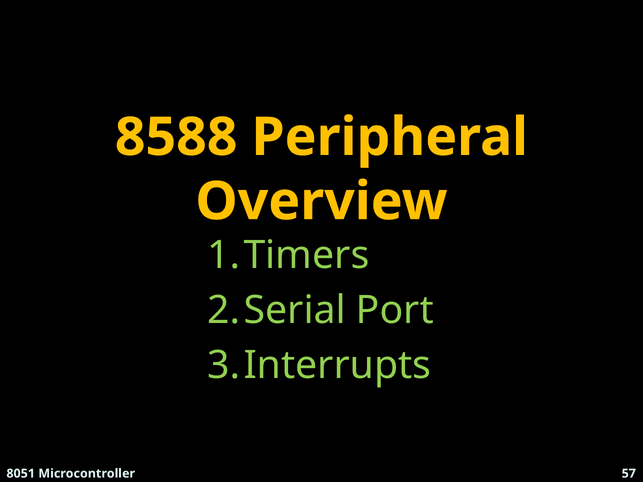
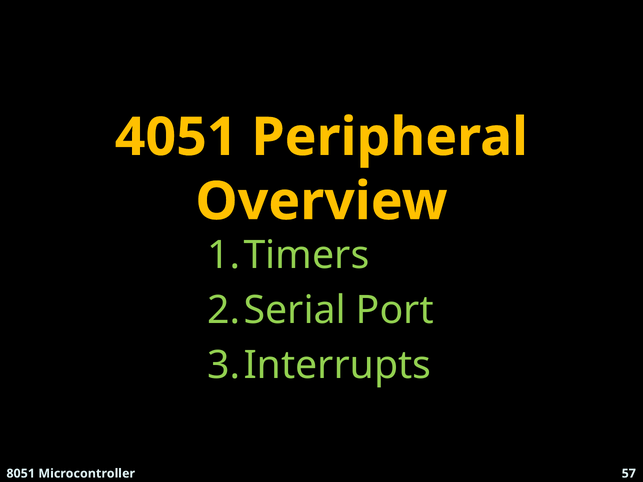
8588: 8588 -> 4051
